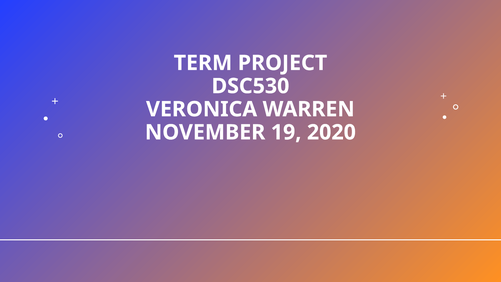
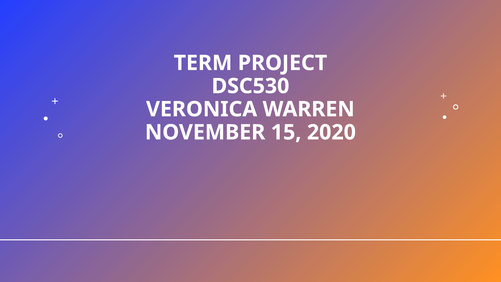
19: 19 -> 15
